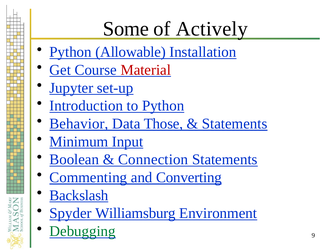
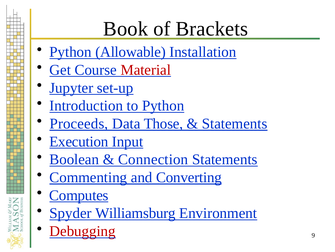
Some: Some -> Book
Actively: Actively -> Brackets
Behavior: Behavior -> Proceeds
Minimum: Minimum -> Execution
Backslash: Backslash -> Computes
Debugging colour: green -> red
